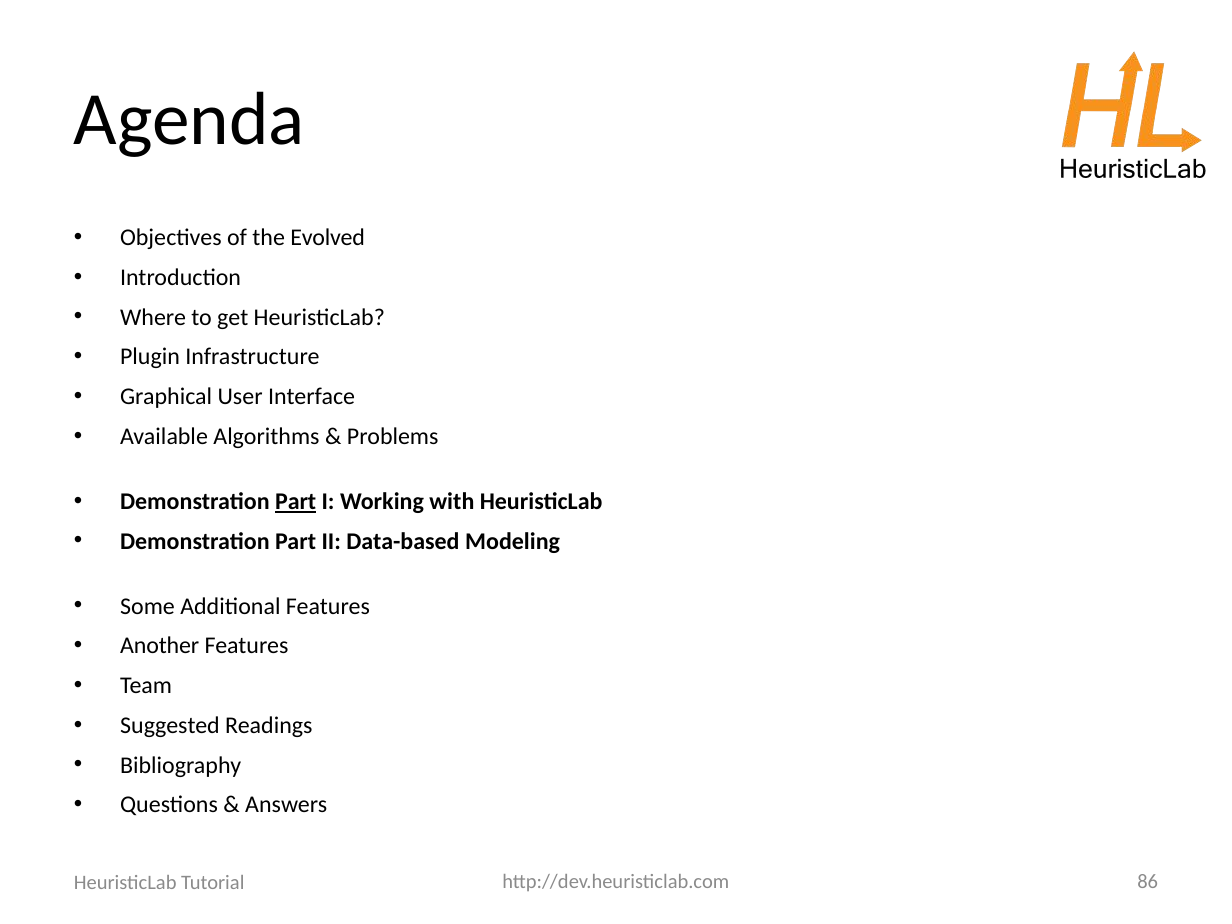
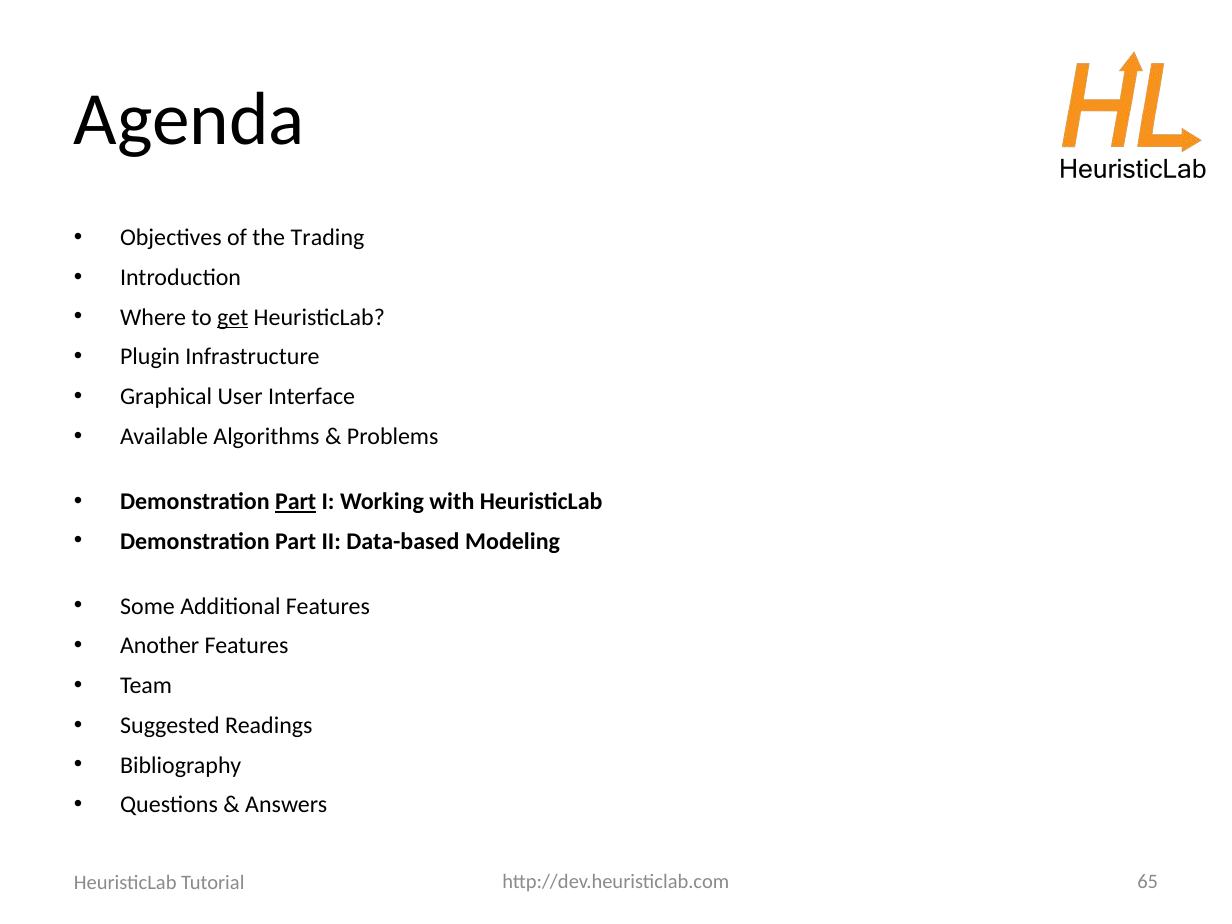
Evolved: Evolved -> Trading
get underline: none -> present
86: 86 -> 65
